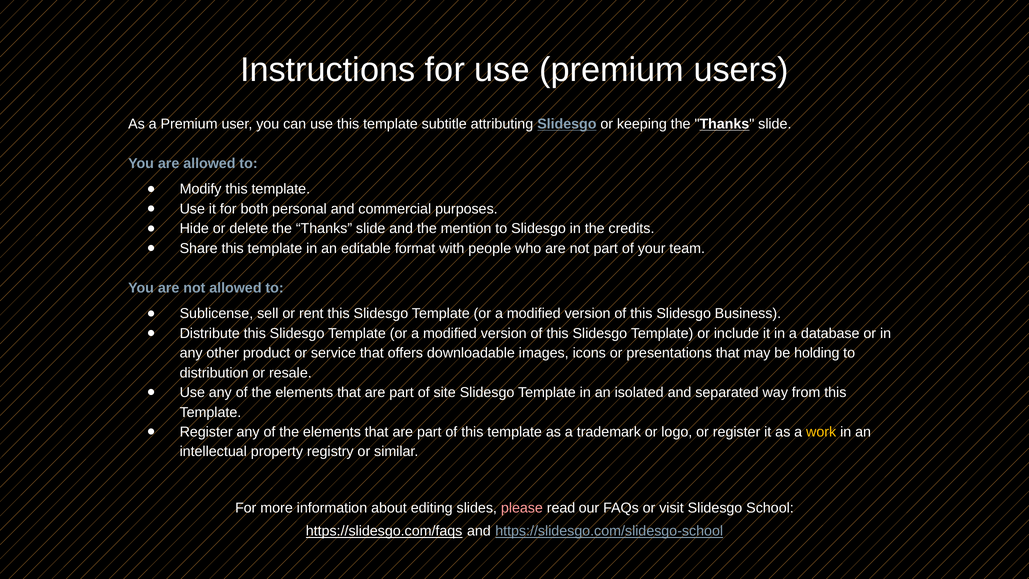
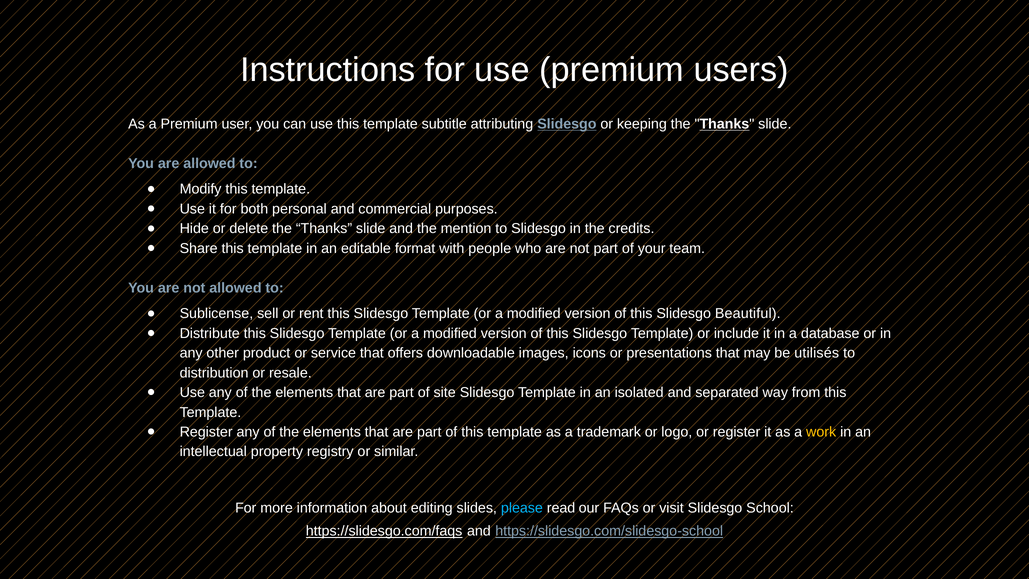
Business: Business -> Beautiful
holding: holding -> utilisés
please colour: pink -> light blue
